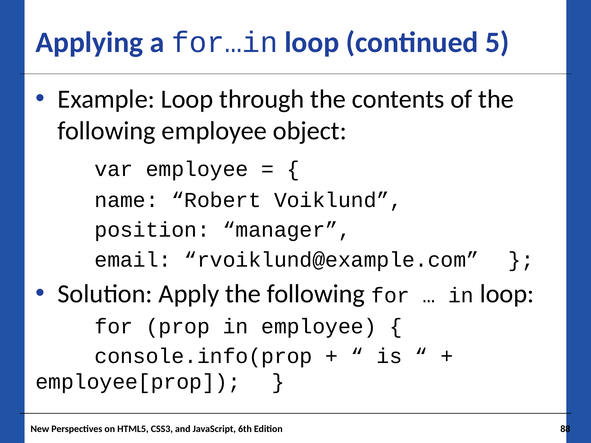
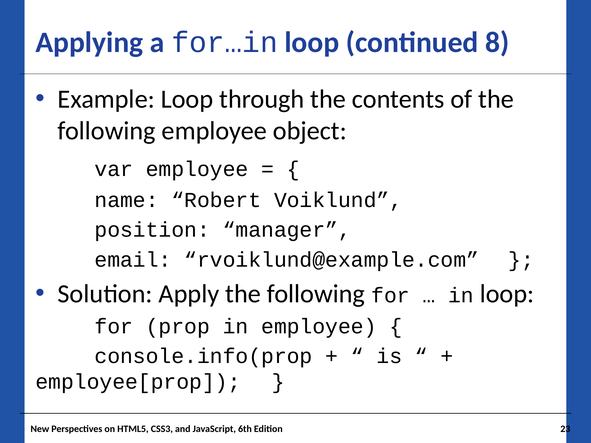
5: 5 -> 8
88: 88 -> 23
